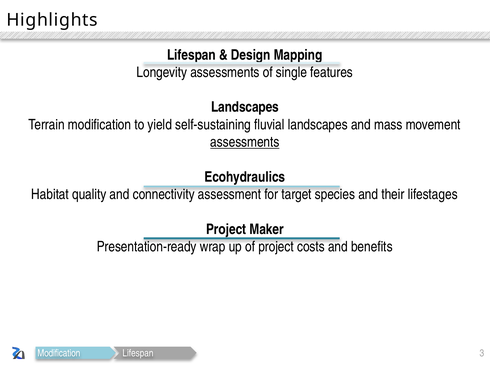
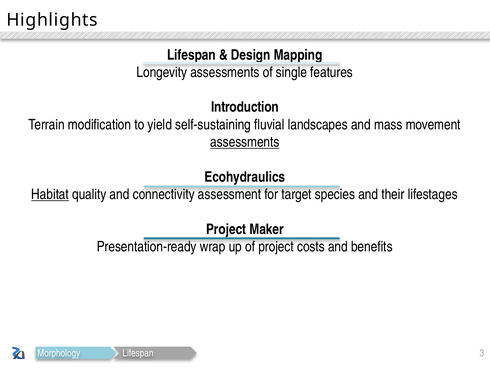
Landscapes at (245, 107): Landscapes -> Introduction
Habitat underline: none -> present
Modification at (59, 353): Modification -> Morphology
